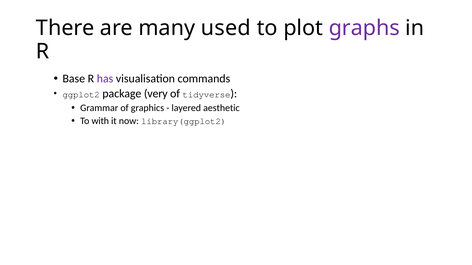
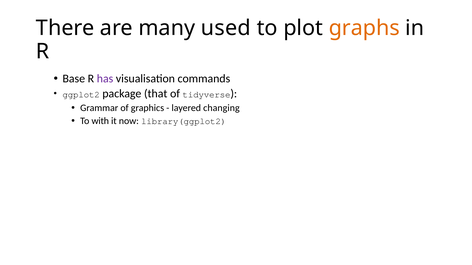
graphs colour: purple -> orange
very: very -> that
aesthetic: aesthetic -> changing
